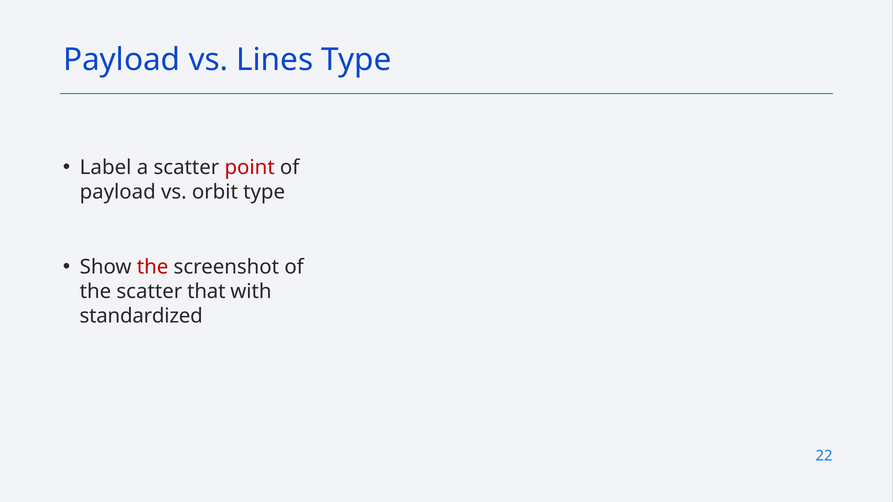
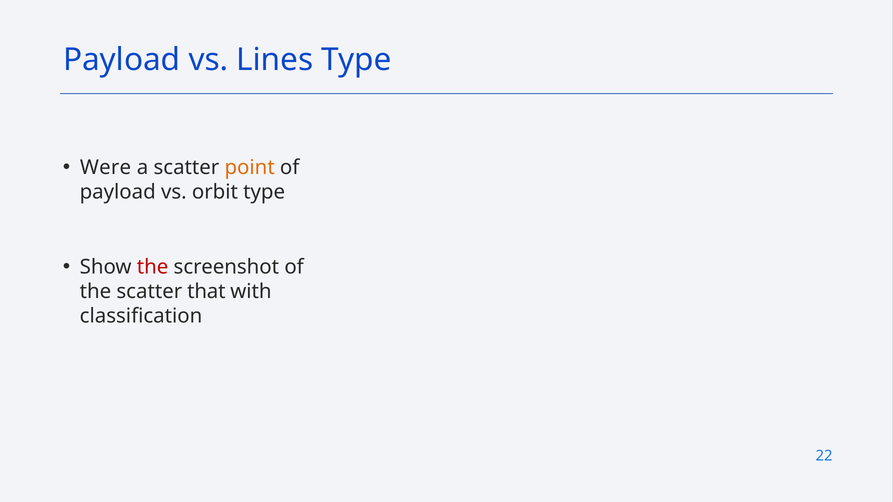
Label: Label -> Were
point colour: red -> orange
standardized: standardized -> classification
